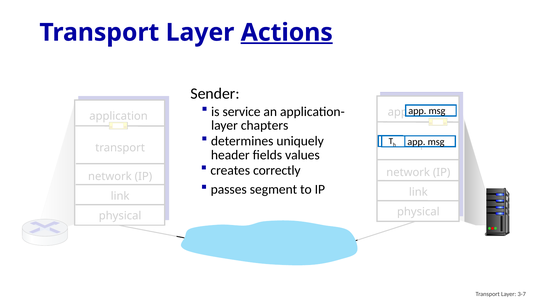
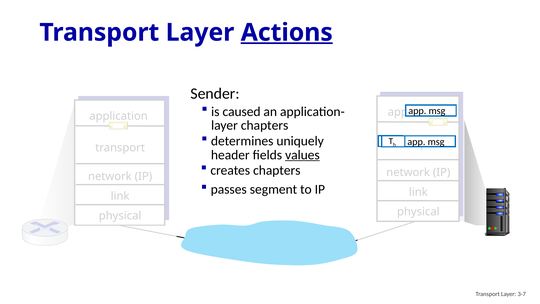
service: service -> caused
values underline: none -> present
creates correctly: correctly -> chapters
